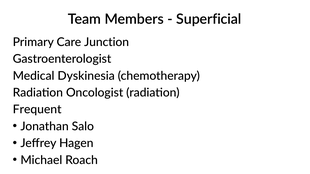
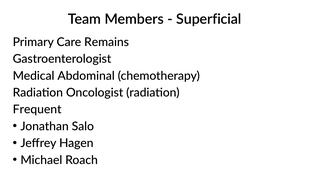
Junction: Junction -> Remains
Dyskinesia: Dyskinesia -> Abdominal
